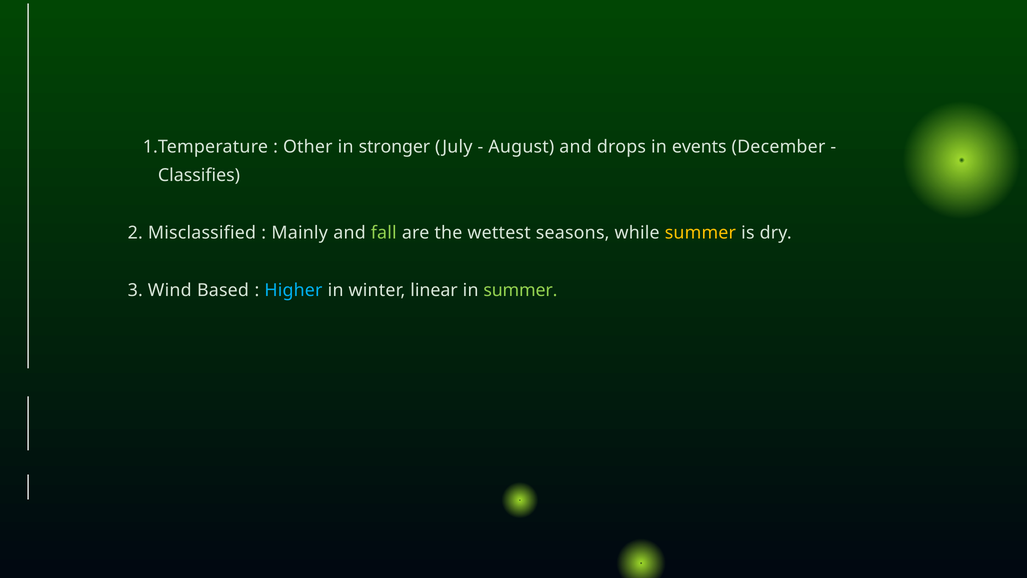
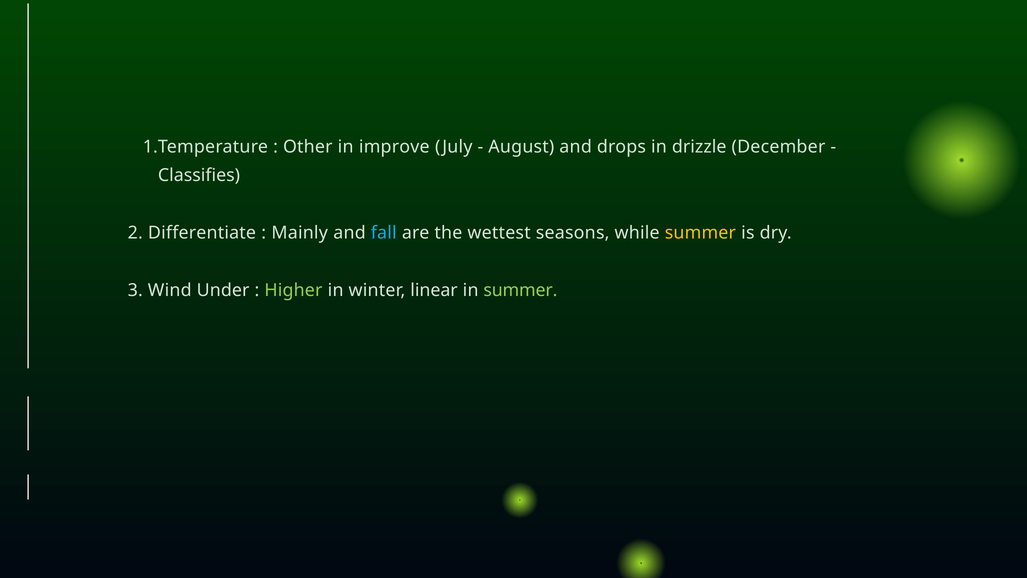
stronger: stronger -> improve
events: events -> drizzle
Misclassified: Misclassified -> Differentiate
fall colour: light green -> light blue
Based: Based -> Under
Higher colour: light blue -> light green
